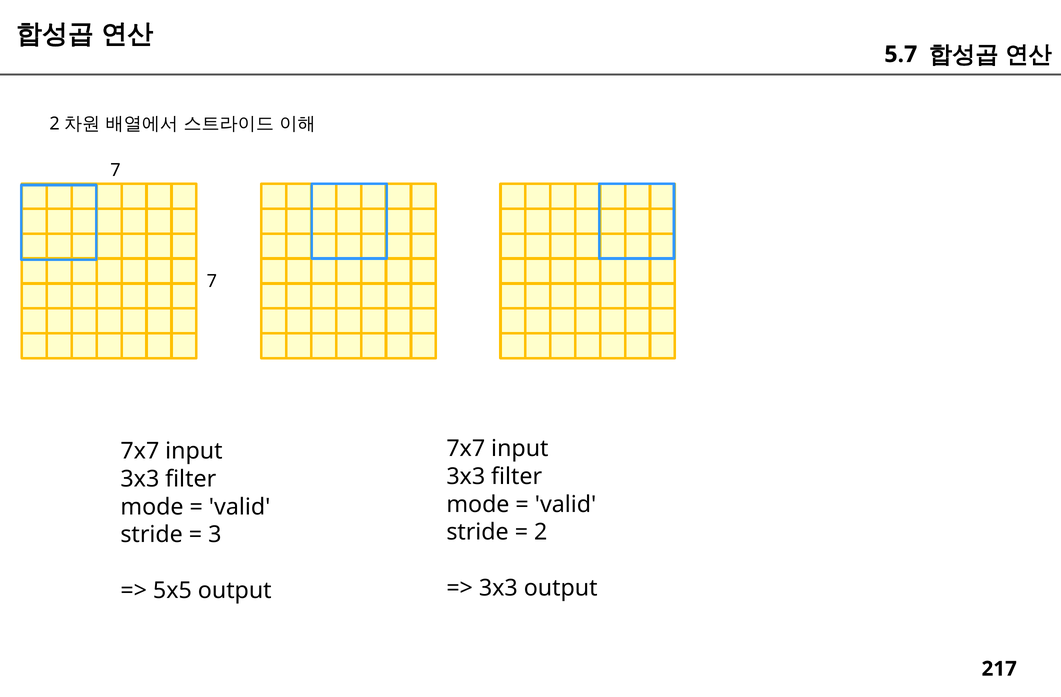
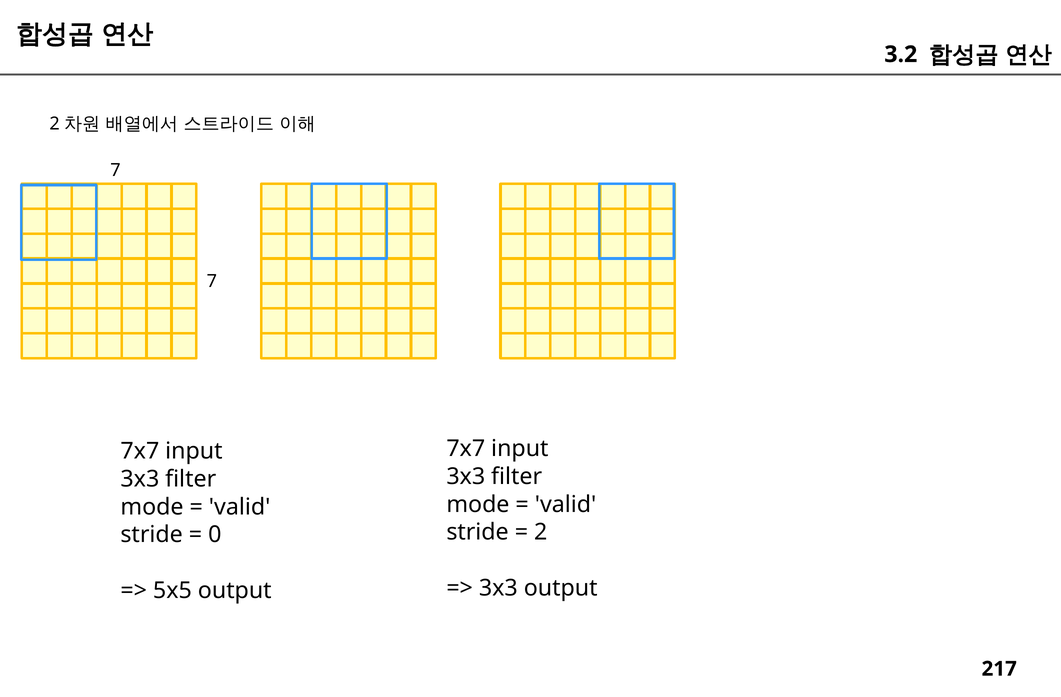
5.7: 5.7 -> 3.2
3: 3 -> 0
